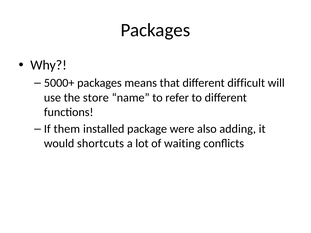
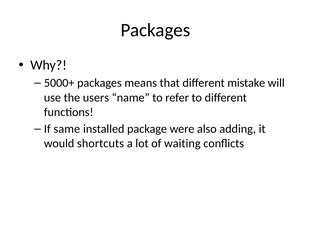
difficult: difficult -> mistake
store: store -> users
them: them -> same
